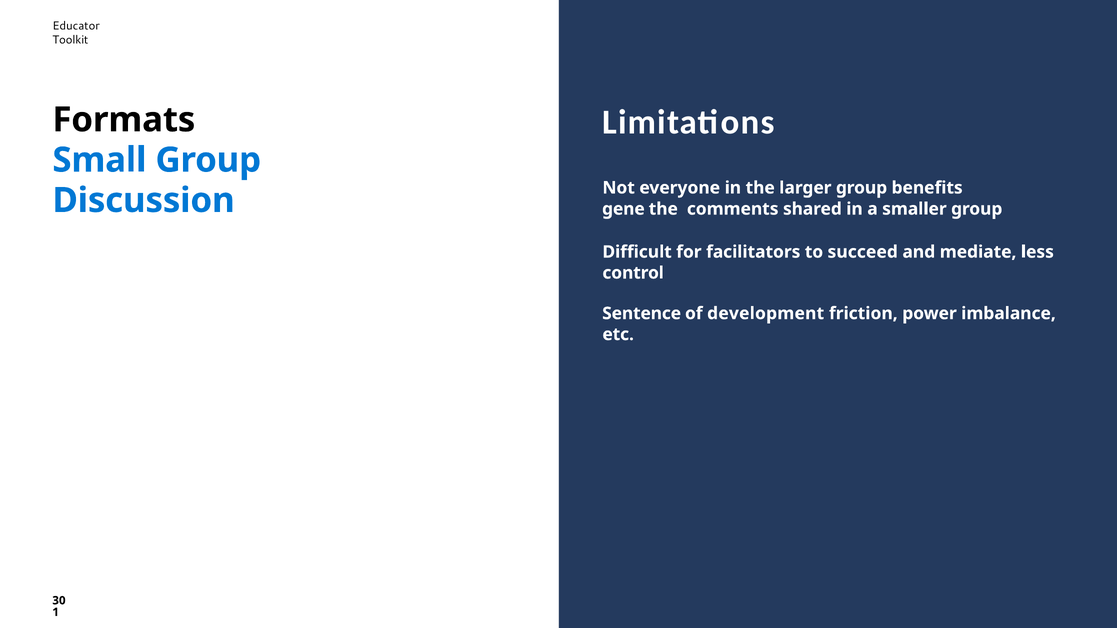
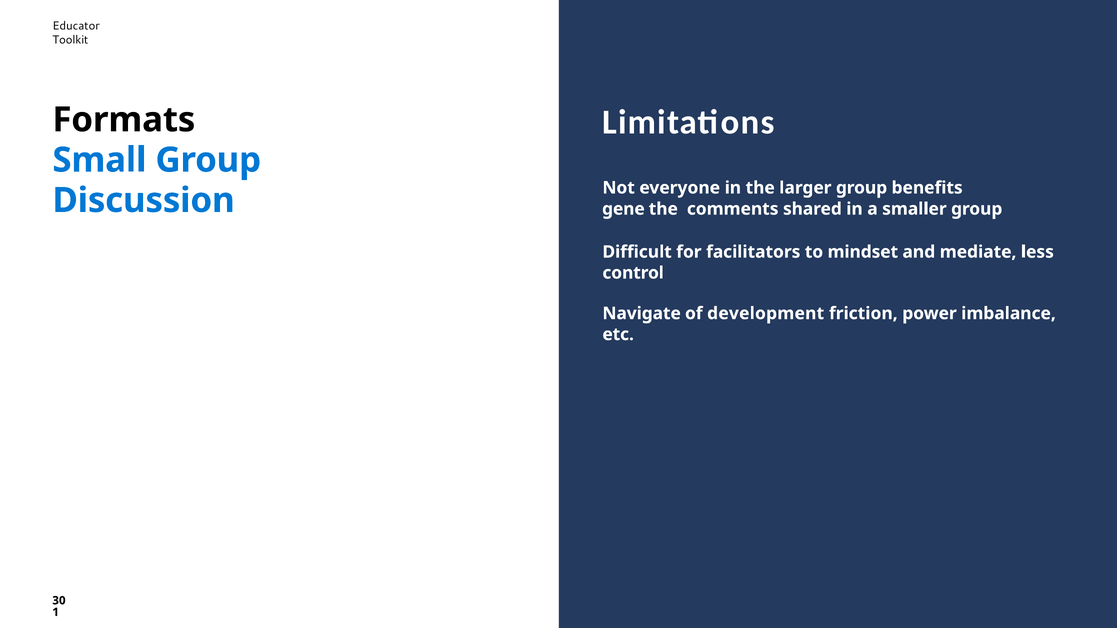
succeed: succeed -> mindset
Sentence: Sentence -> Navigate
